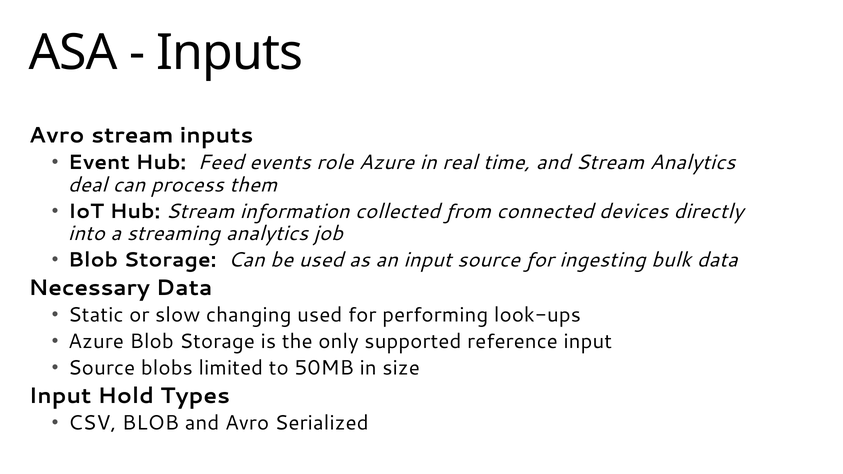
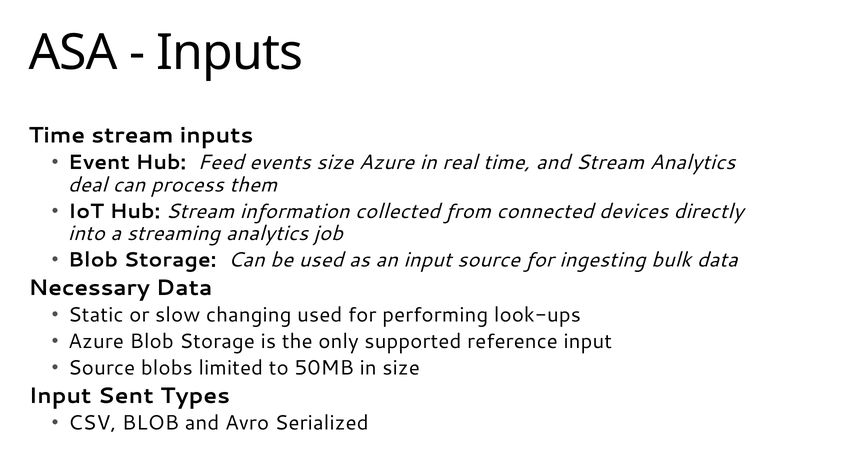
Avro at (57, 135): Avro -> Time
events role: role -> size
Hold: Hold -> Sent
